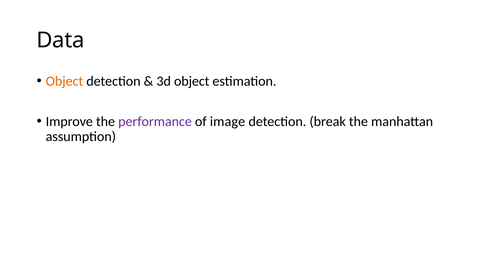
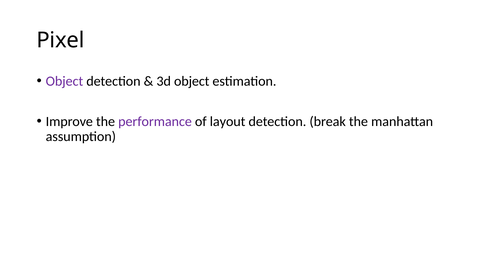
Data: Data -> Pixel
Object at (64, 81) colour: orange -> purple
image: image -> layout
